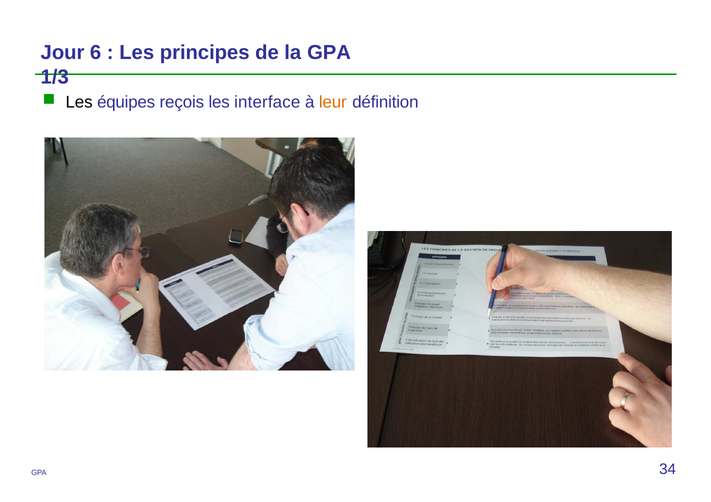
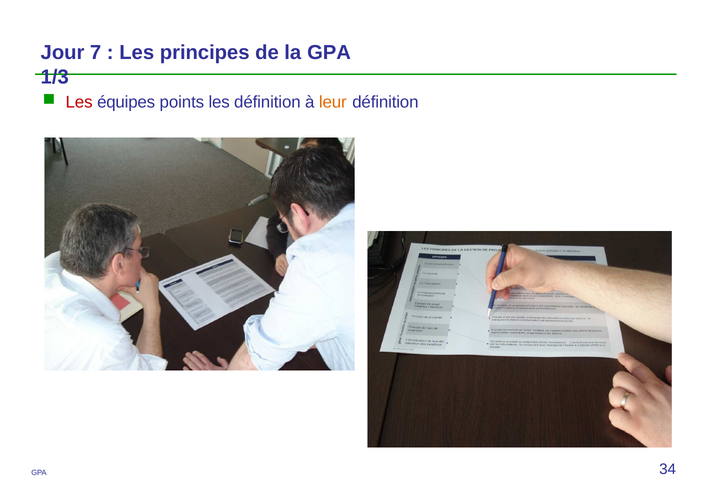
6: 6 -> 7
Les at (79, 102) colour: black -> red
reçois: reçois -> points
les interface: interface -> définition
